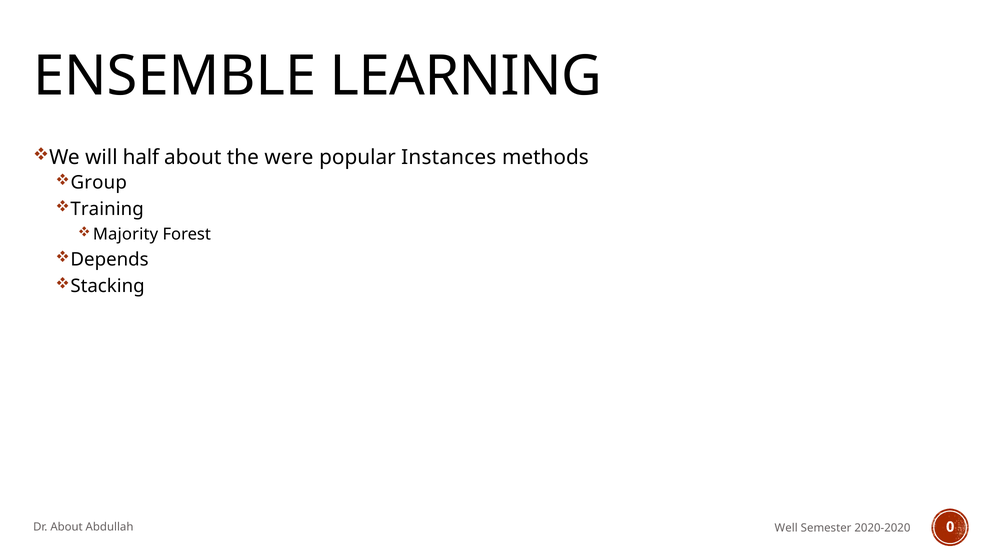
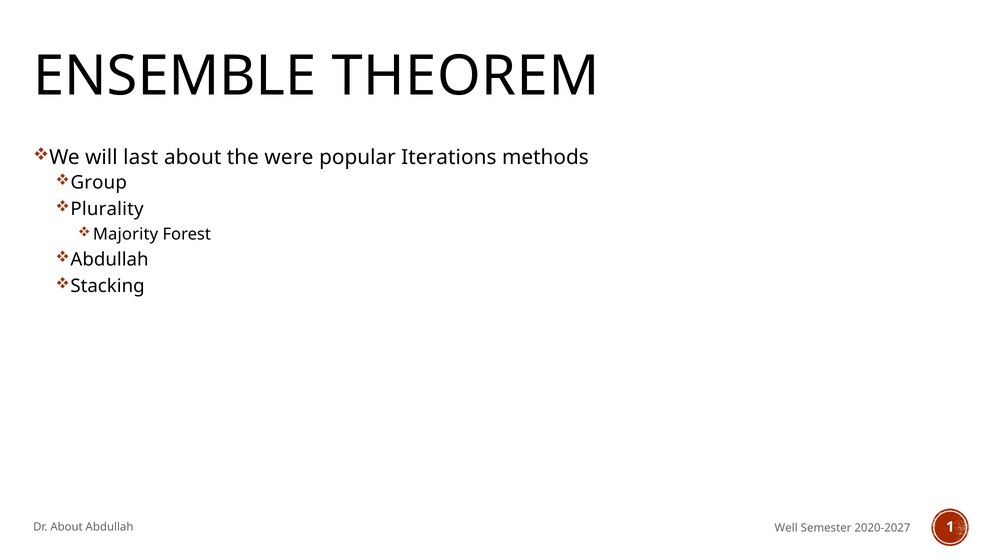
LEARNING: LEARNING -> THEOREM
half: half -> last
Instances: Instances -> Iterations
Training: Training -> Plurality
Depends at (110, 260): Depends -> Abdullah
0: 0 -> 1
2020-2020: 2020-2020 -> 2020-2027
